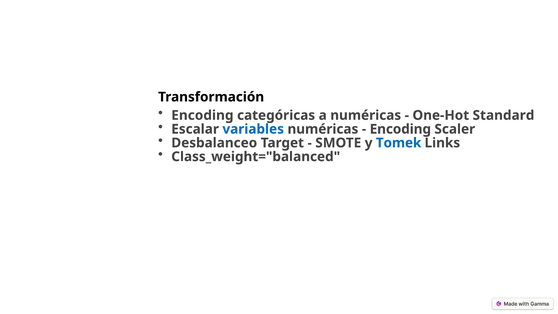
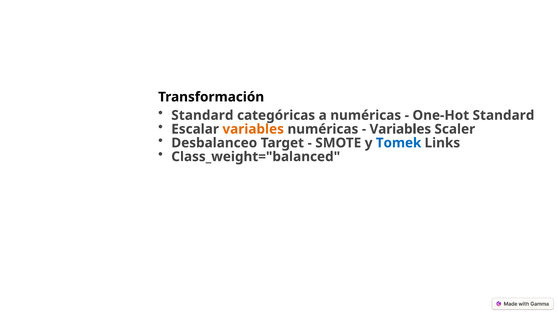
Encoding at (202, 115): Encoding -> Standard
variables at (253, 129) colour: blue -> orange
Encoding at (400, 129): Encoding -> Variables
